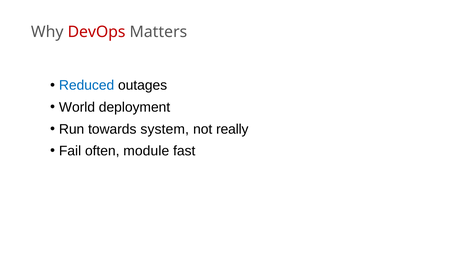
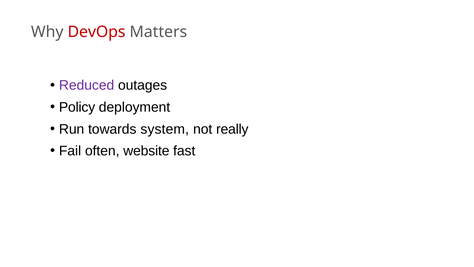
Reduced colour: blue -> purple
World: World -> Policy
module: module -> website
